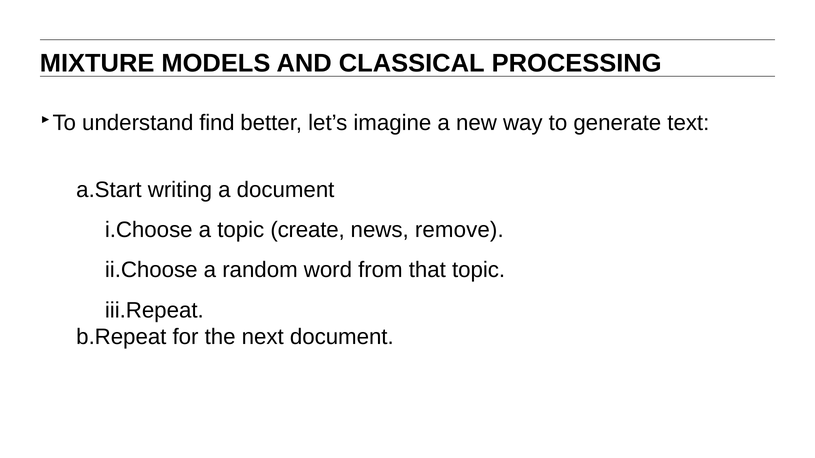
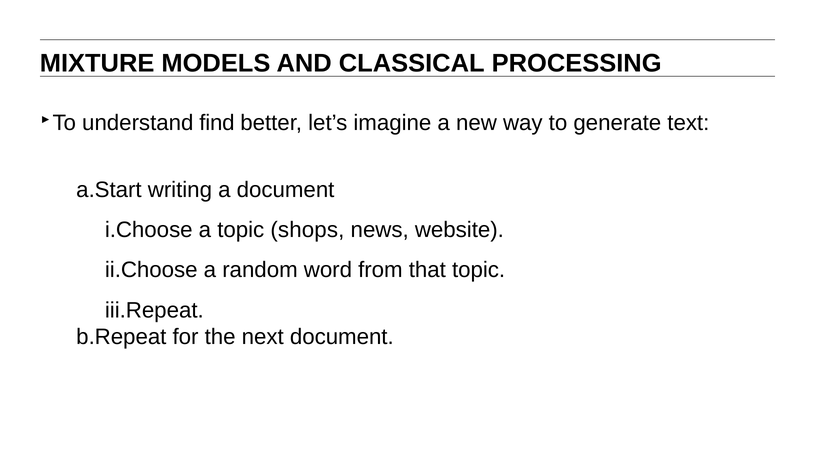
create: create -> shops
remove: remove -> website
